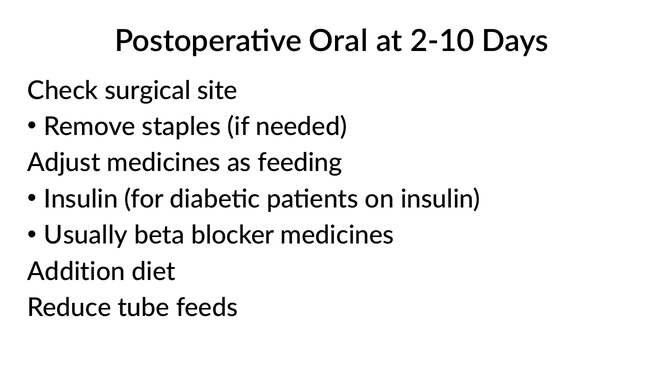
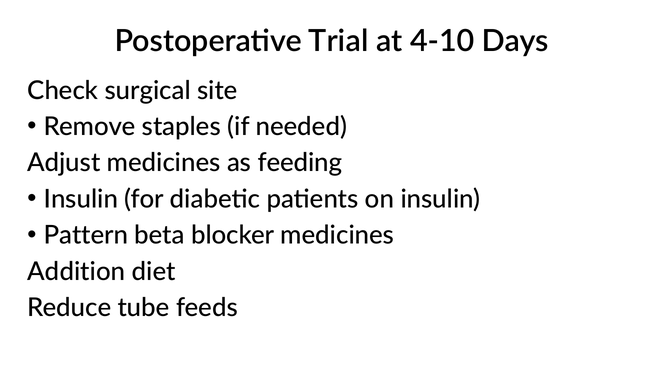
Oral: Oral -> Trial
2-10: 2-10 -> 4-10
Usually: Usually -> Pattern
